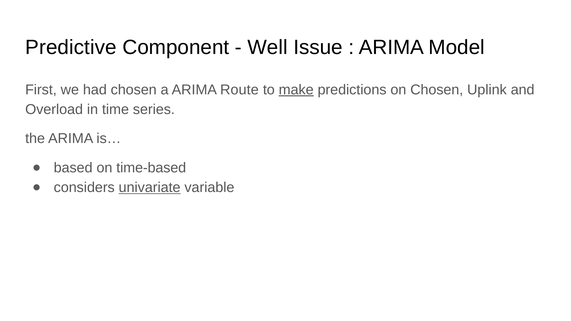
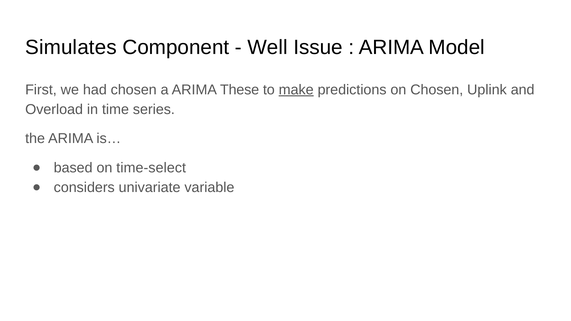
Predictive: Predictive -> Simulates
Route: Route -> These
time-based: time-based -> time-select
univariate underline: present -> none
